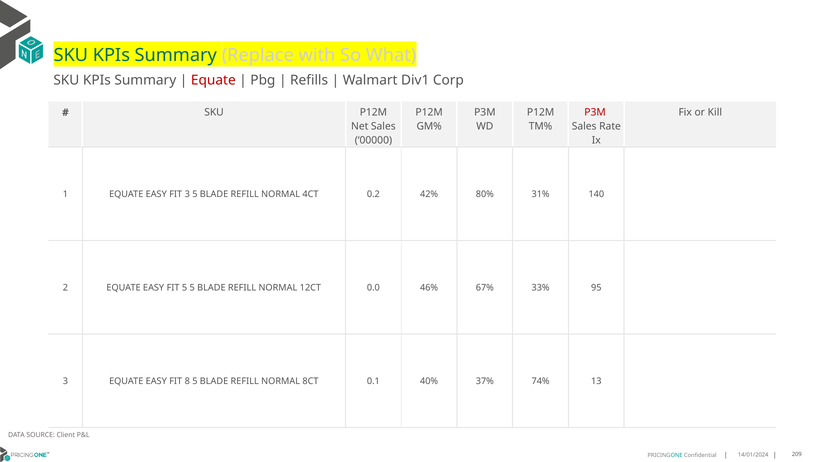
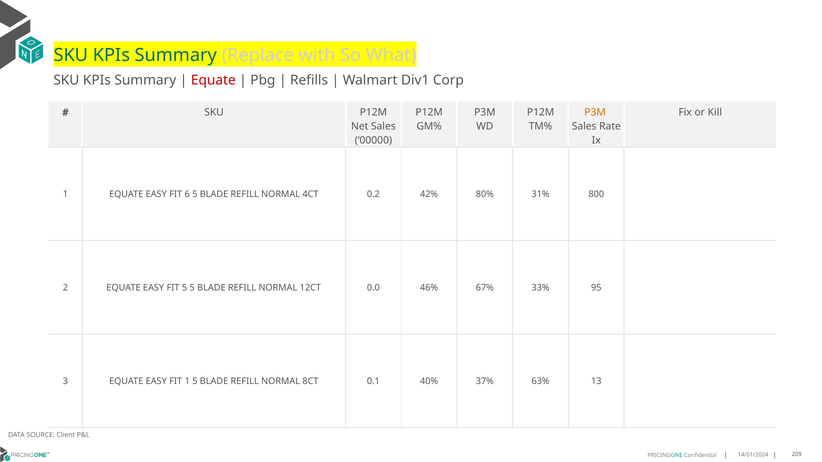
P3M at (595, 113) colour: red -> orange
FIT 3: 3 -> 6
140: 140 -> 800
FIT 8: 8 -> 1
74%: 74% -> 63%
